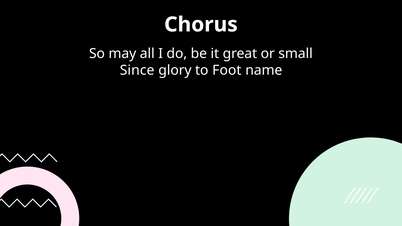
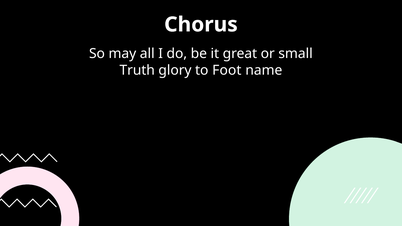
Since: Since -> Truth
